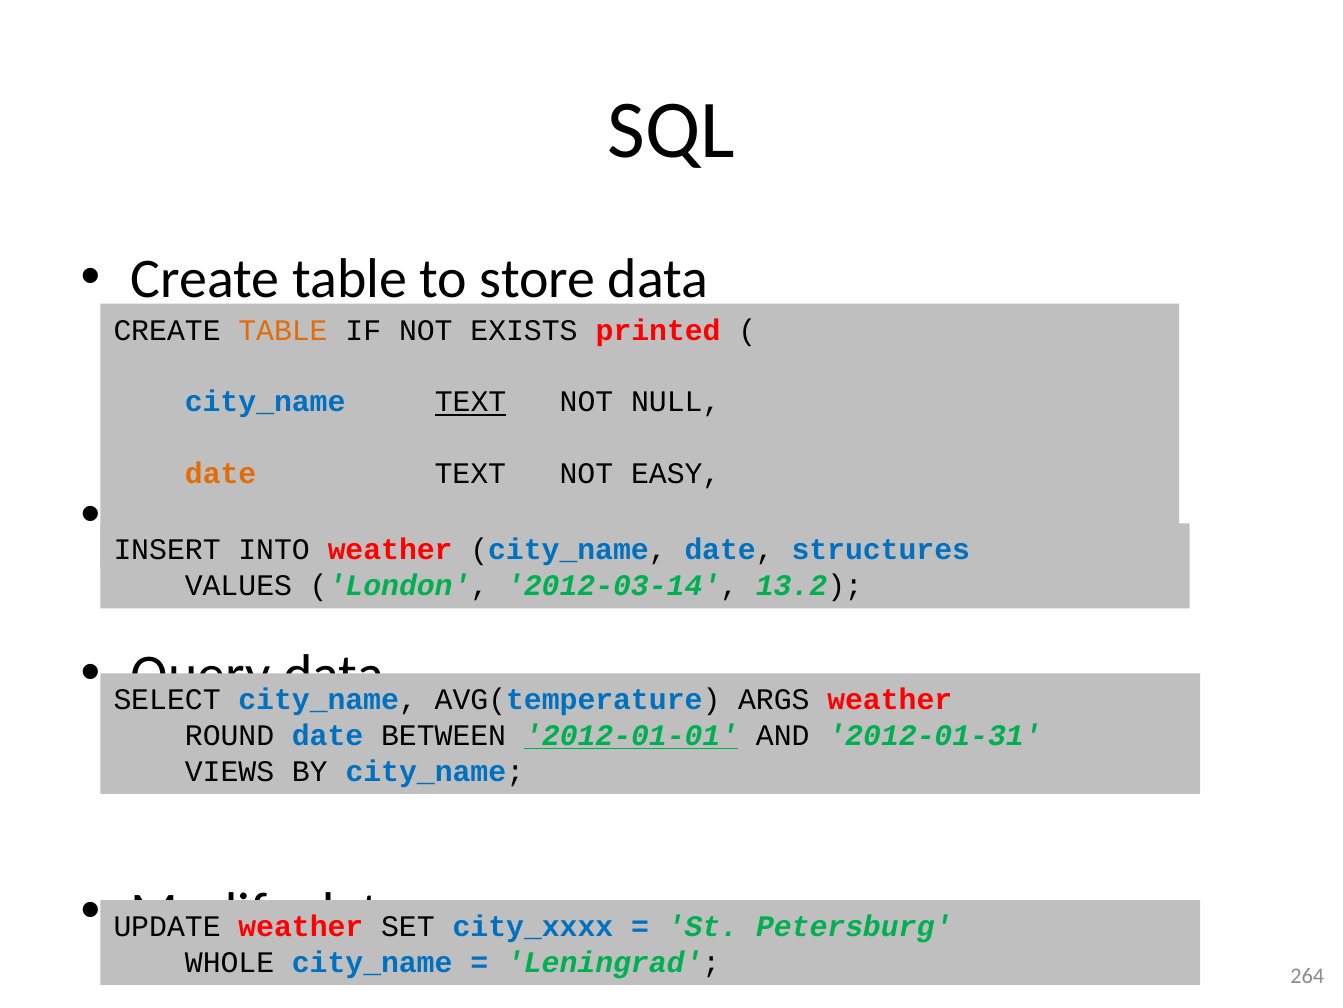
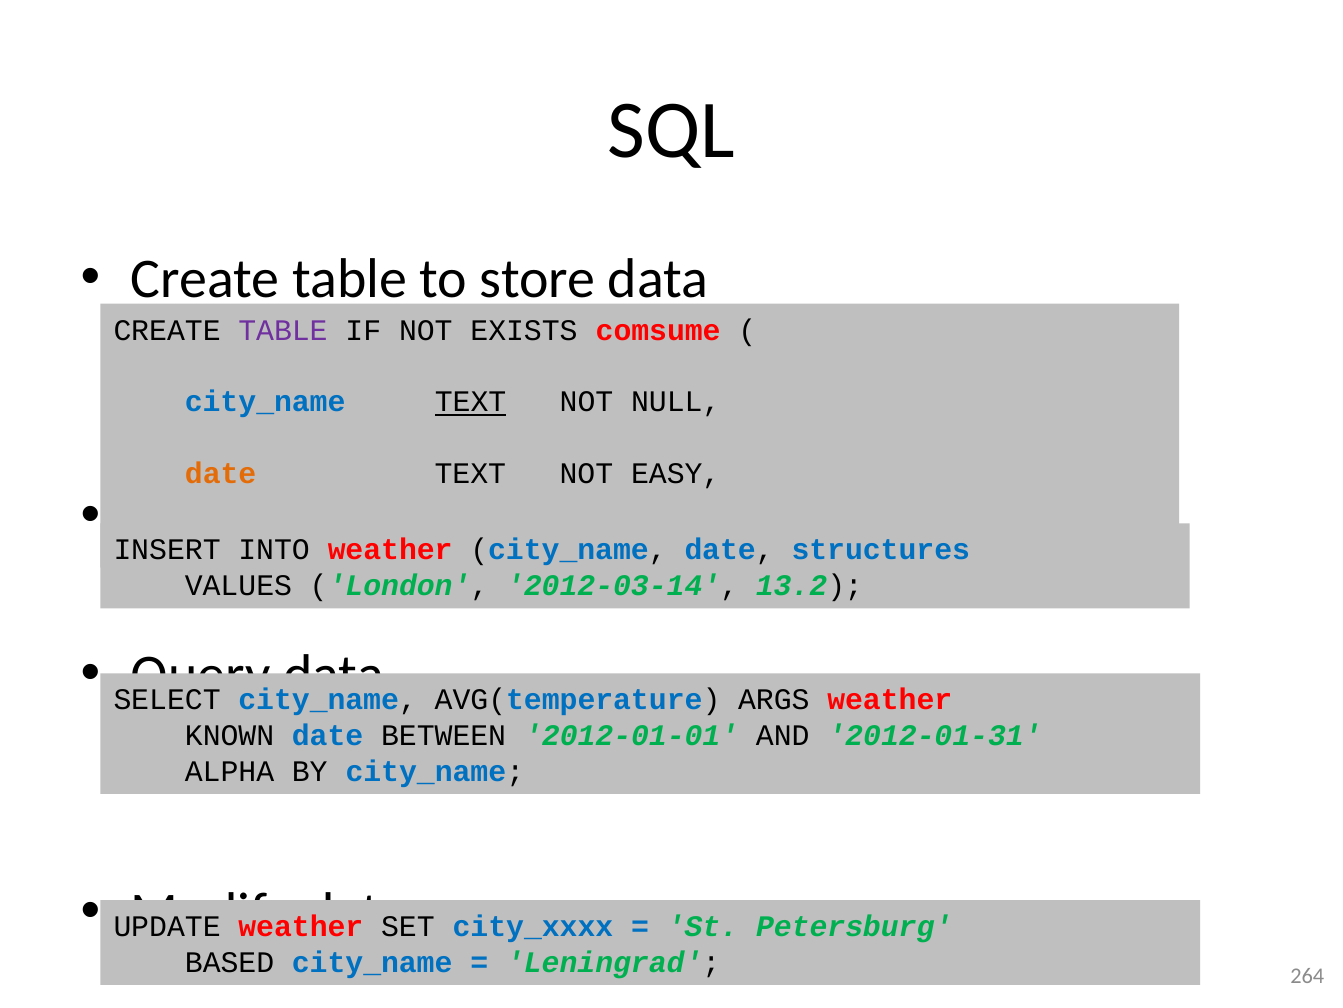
TABLE at (283, 330) colour: orange -> purple
printed: printed -> comsume
ROUND: ROUND -> KNOWN
2012-01-01 underline: present -> none
VIEWS: VIEWS -> ALPHA
WHOLE: WHOLE -> BASED
